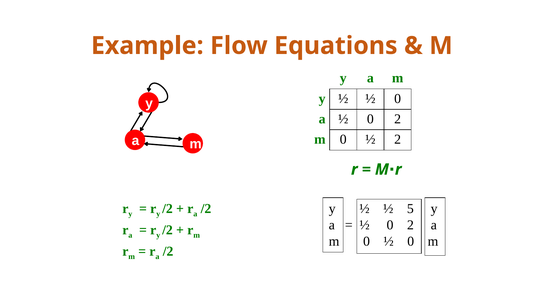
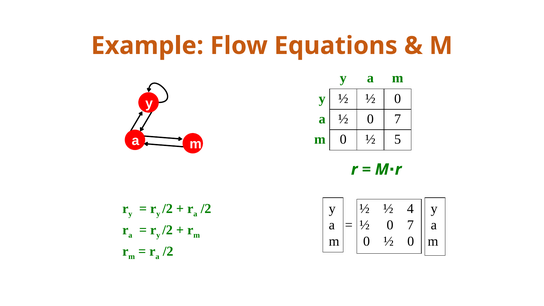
a ½ 0 2: 2 -> 7
½ 2: 2 -> 5
5: 5 -> 4
2 at (410, 225): 2 -> 7
